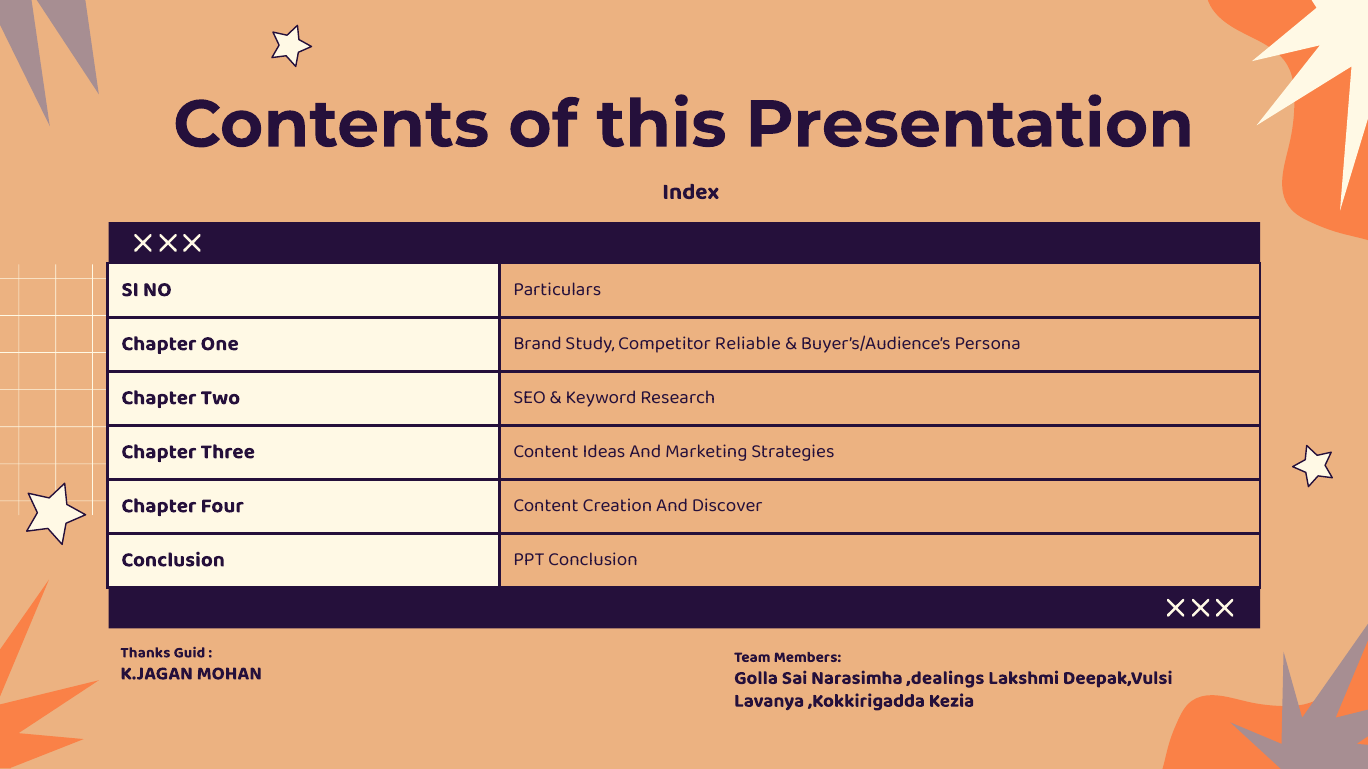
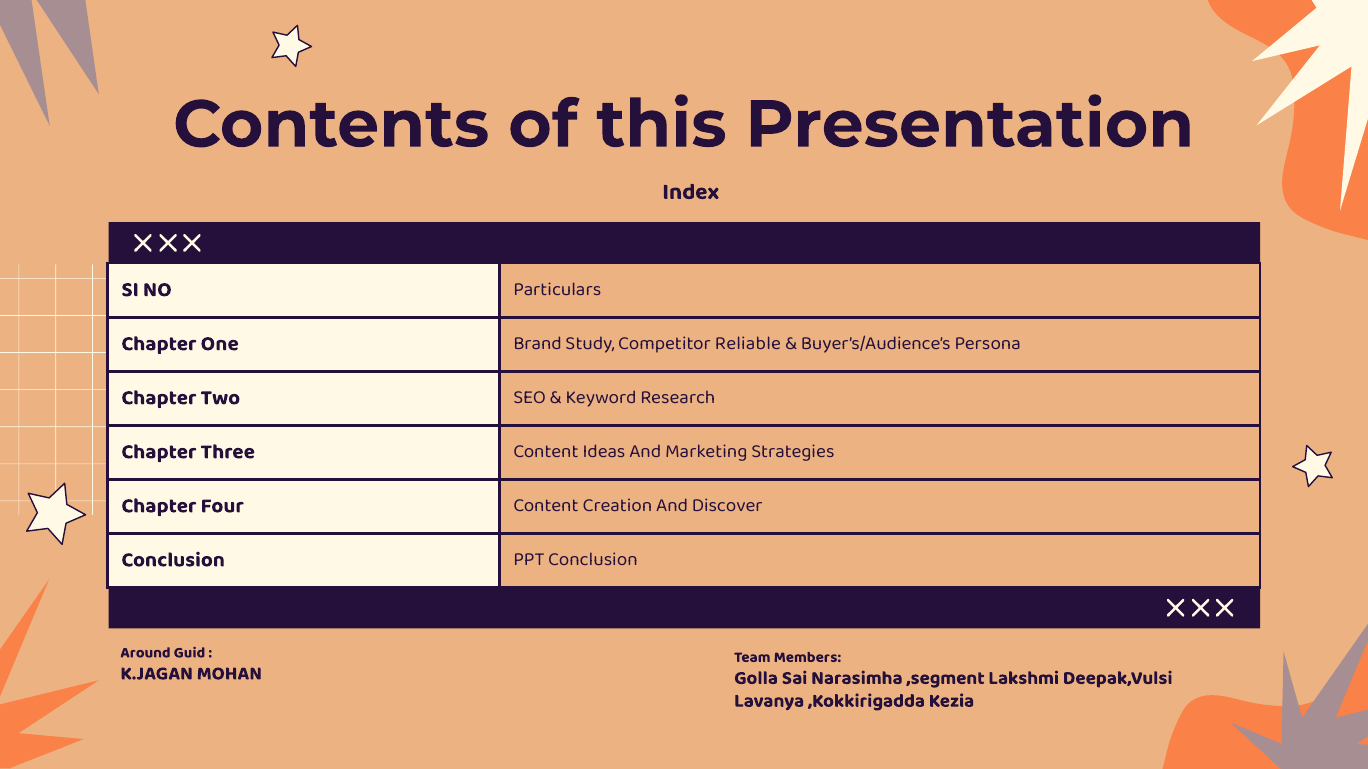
Thanks: Thanks -> Around
,dealings: ,dealings -> ,segment
